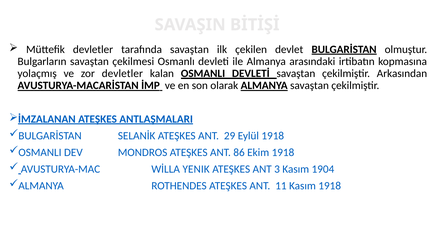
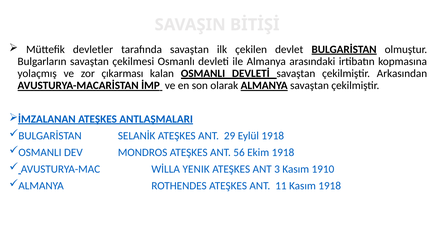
zor devletler: devletler -> çıkarması
86: 86 -> 56
1904: 1904 -> 1910
